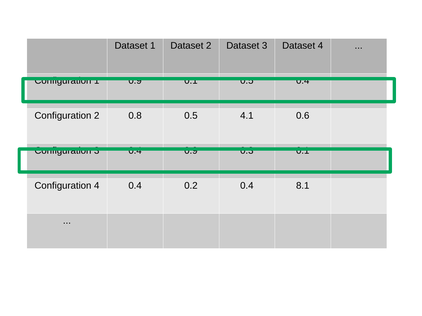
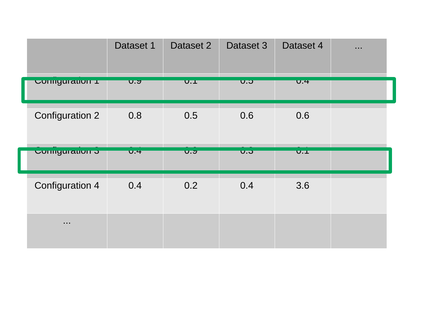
0.5 4.1: 4.1 -> 0.6
8.1: 8.1 -> 3.6
